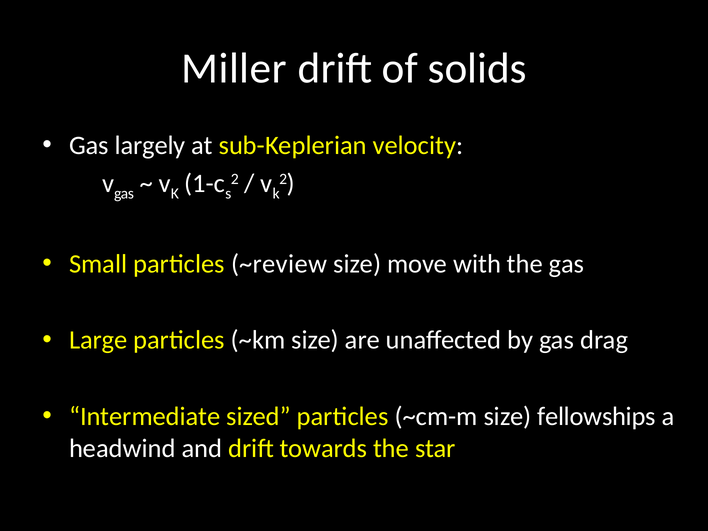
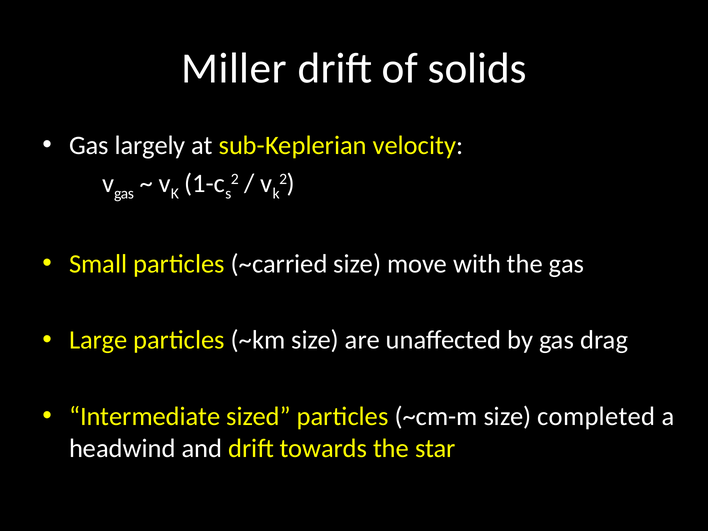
~review: ~review -> ~carried
fellowships: fellowships -> completed
